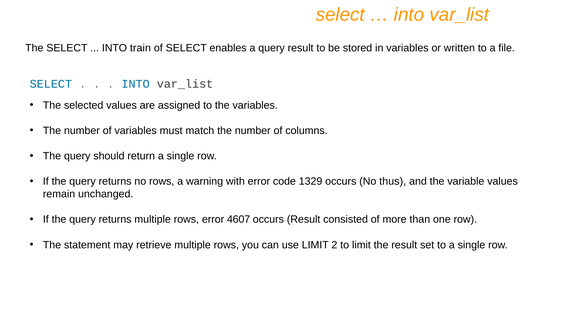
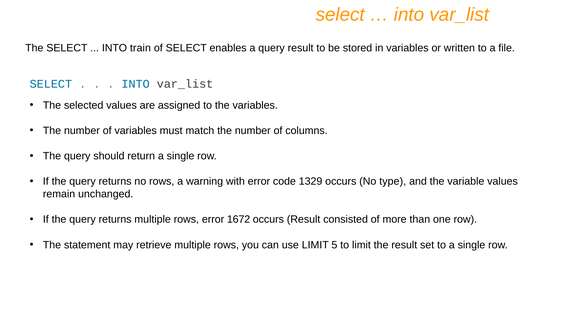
thus: thus -> type
4607: 4607 -> 1672
2: 2 -> 5
